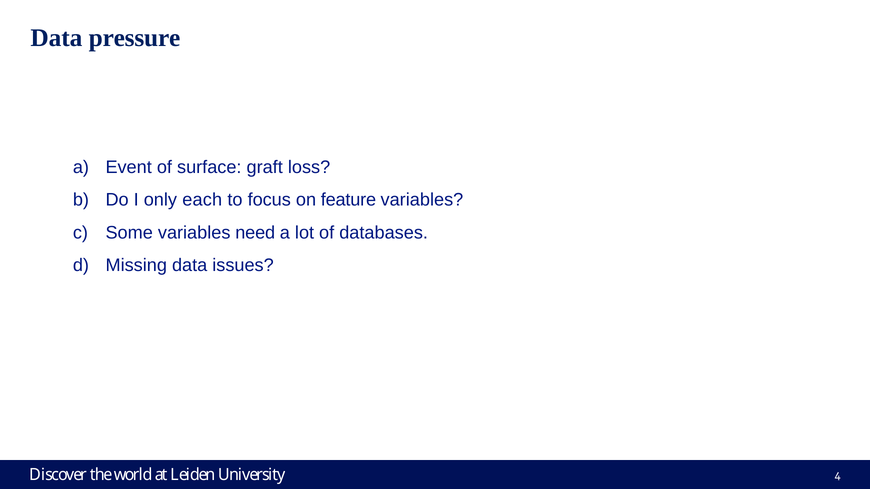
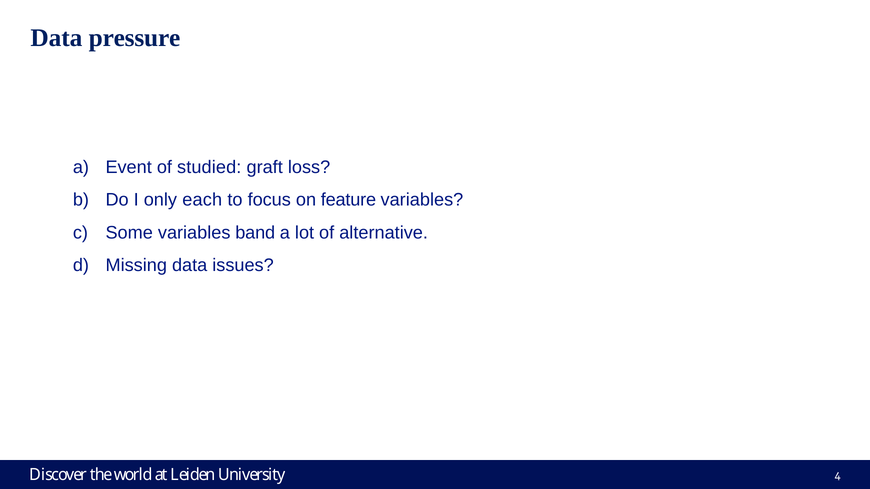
surface: surface -> studied
need: need -> band
databases: databases -> alternative
